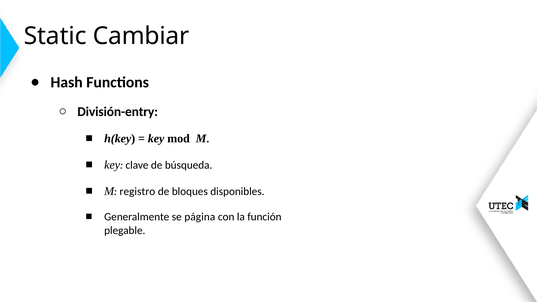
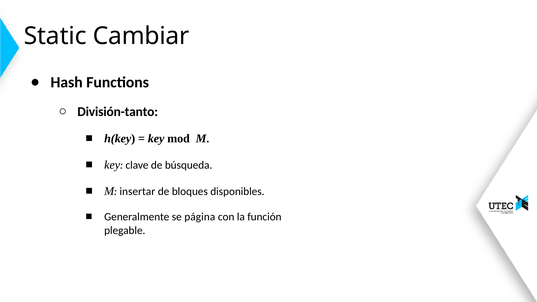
División-entry: División-entry -> División-tanto
registro: registro -> insertar
